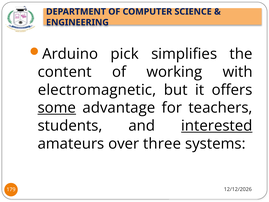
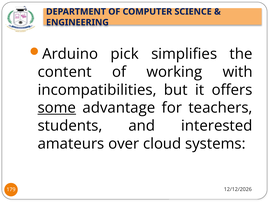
electromagnetic: electromagnetic -> incompatibilities
interested underline: present -> none
three: three -> cloud
